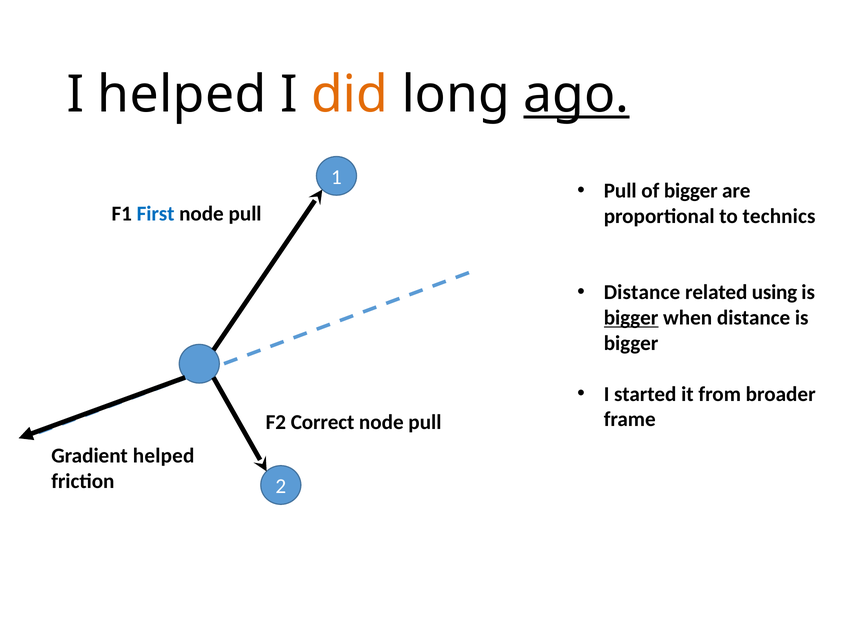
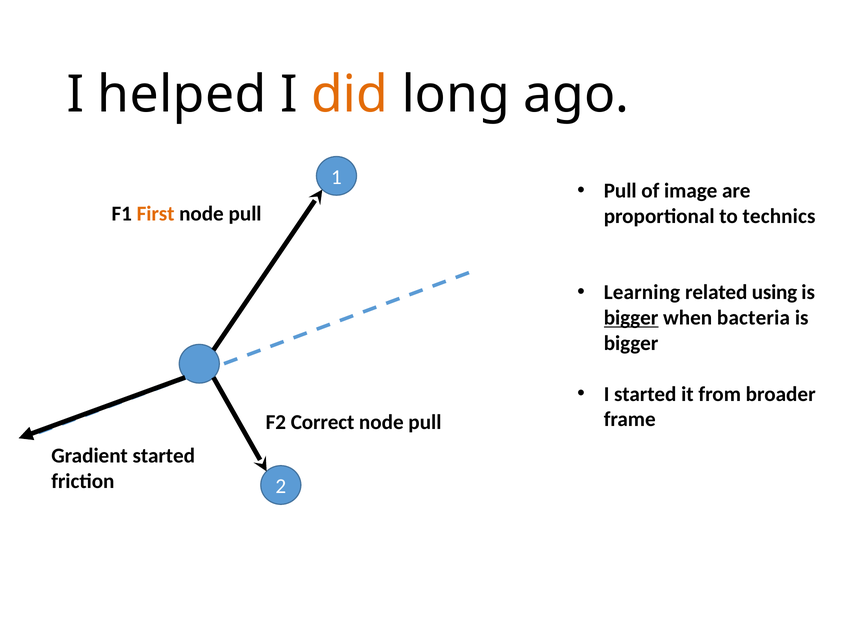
ago underline: present -> none
of bigger: bigger -> image
First colour: blue -> orange
Distance at (642, 292): Distance -> Learning
when distance: distance -> bacteria
Gradient helped: helped -> started
